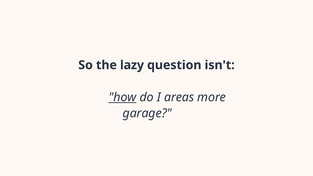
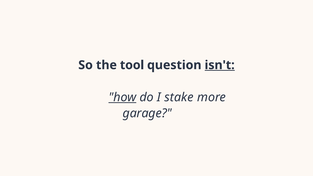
lazy: lazy -> tool
isn't underline: none -> present
areas: areas -> stake
